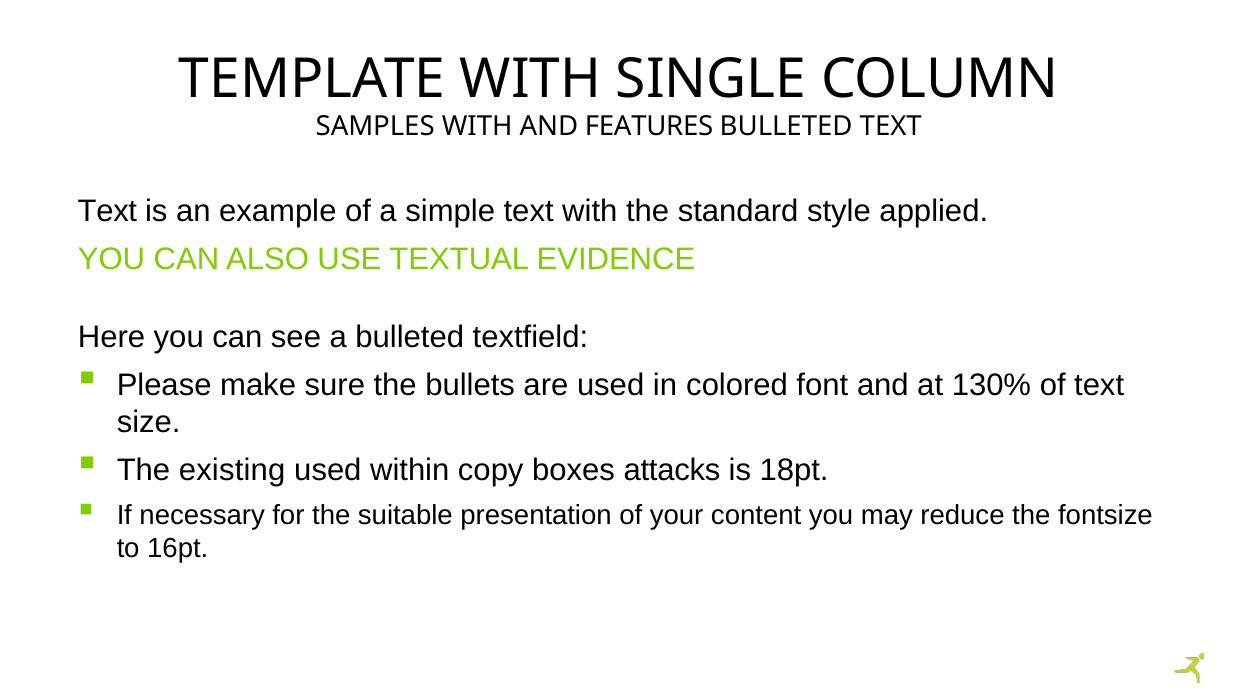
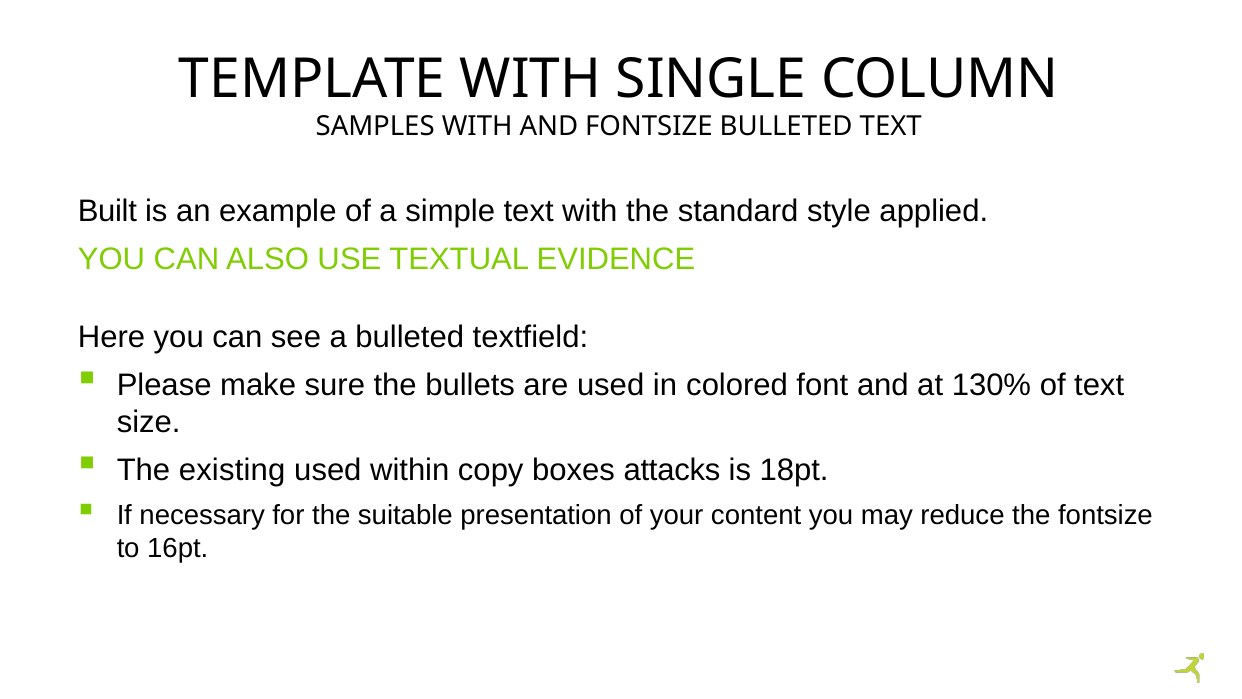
AND FEATURES: FEATURES -> FONTSIZE
Text at (107, 211): Text -> Built
